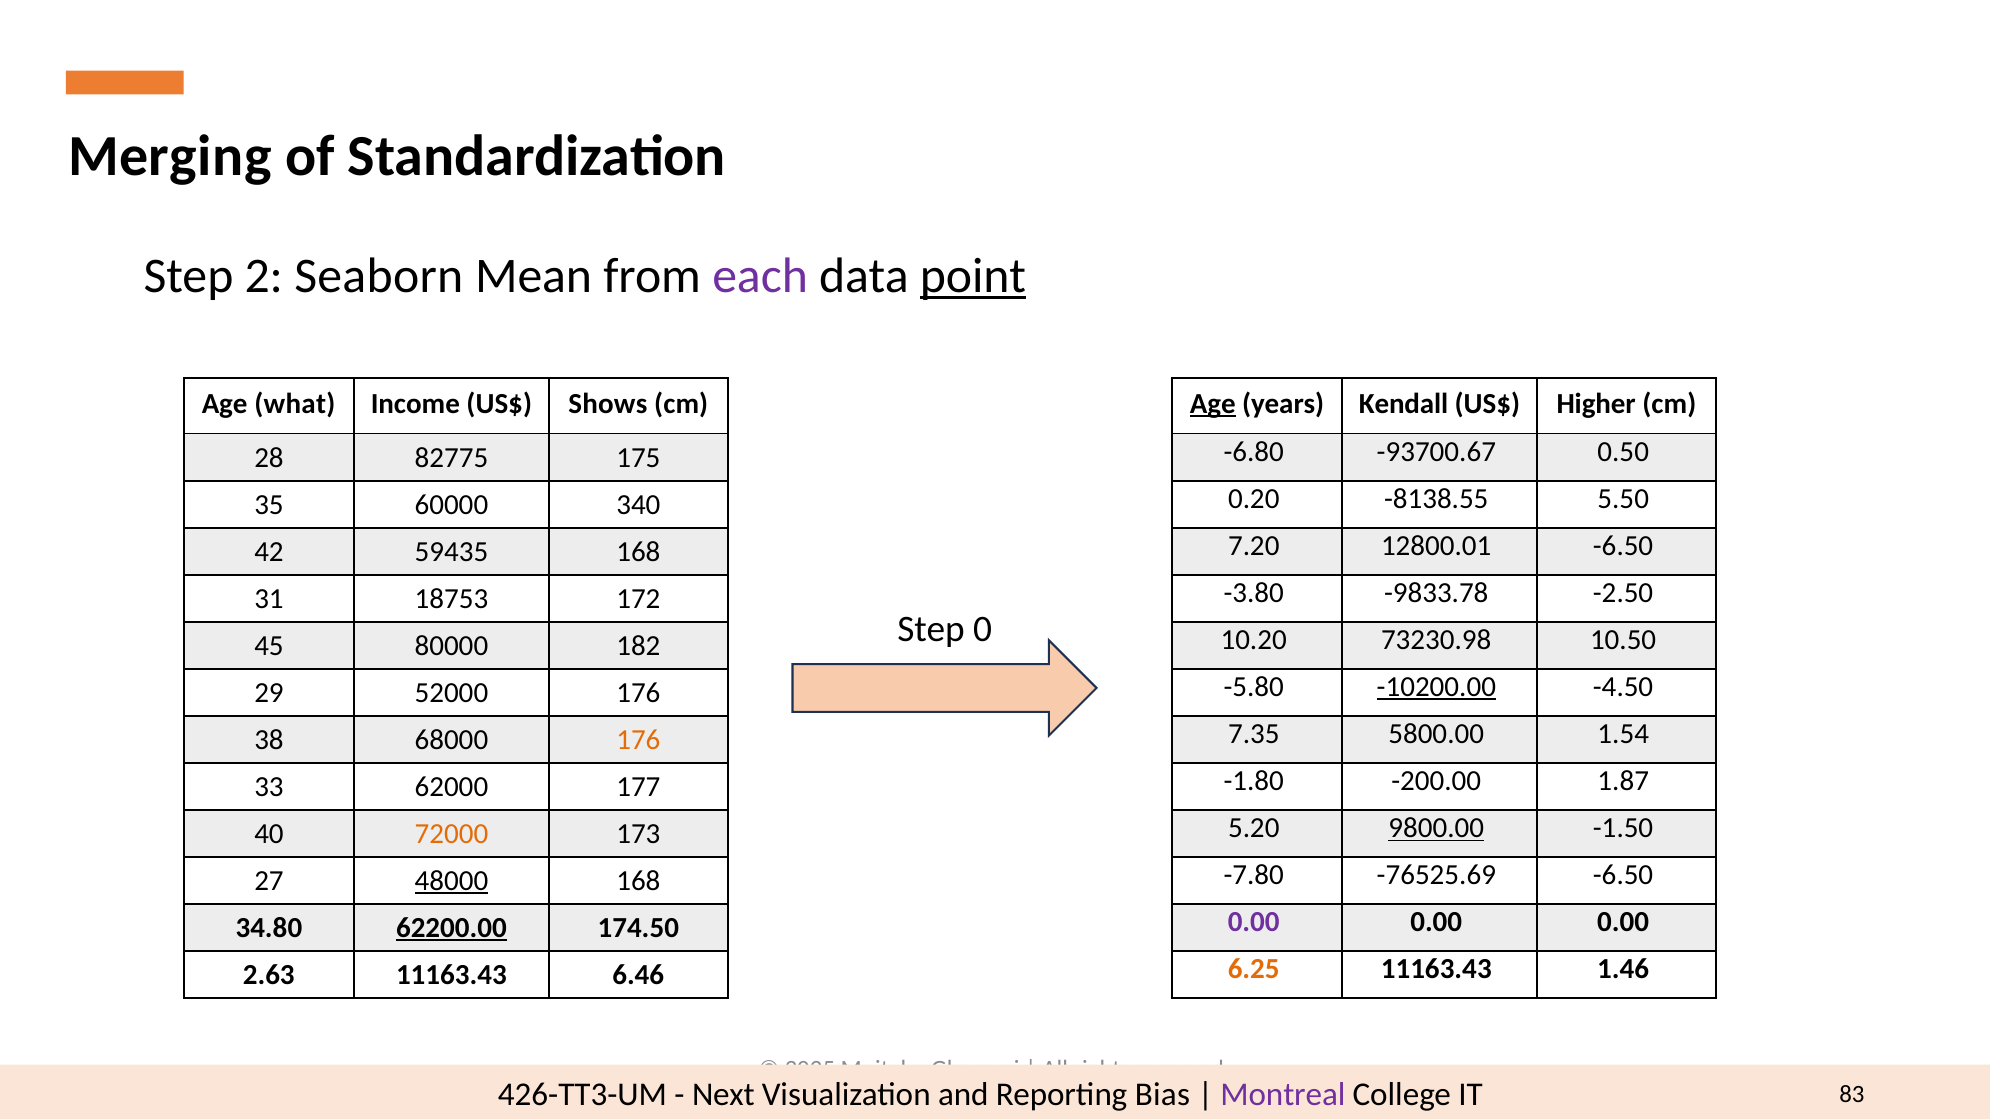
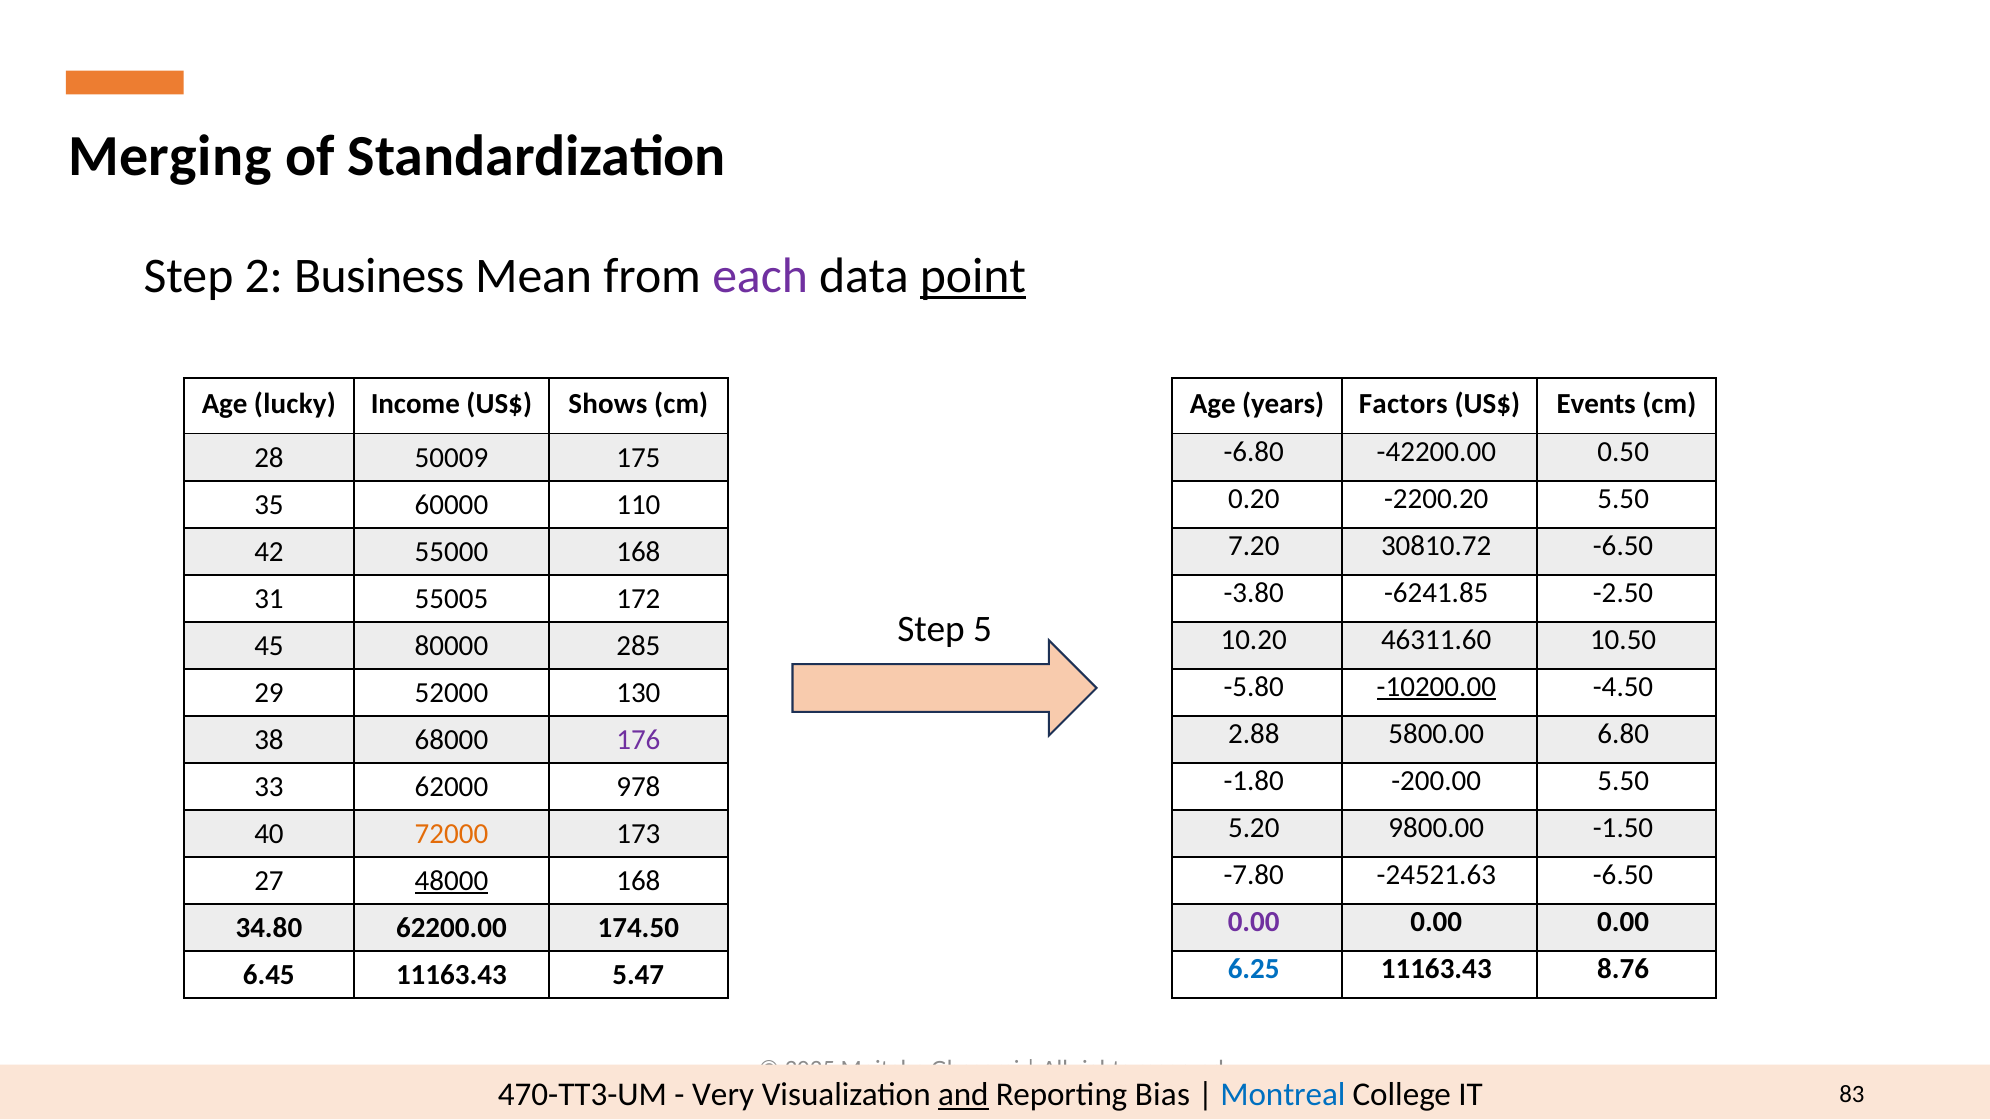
Seaborn: Seaborn -> Business
what: what -> lucky
Age at (1213, 403) underline: present -> none
Kendall: Kendall -> Factors
Higher: Higher -> Events
-93700.67: -93700.67 -> -42200.00
82775: 82775 -> 50009
-8138.55: -8138.55 -> -2200.20
340: 340 -> 110
12800.01: 12800.01 -> 30810.72
59435: 59435 -> 55000
-9833.78: -9833.78 -> -6241.85
18753: 18753 -> 55005
0: 0 -> 5
73230.98: 73230.98 -> 46311.60
182: 182 -> 285
52000 176: 176 -> 130
7.35: 7.35 -> 2.88
1.54: 1.54 -> 6.80
176 at (638, 739) colour: orange -> purple
-200.00 1.87: 1.87 -> 5.50
177: 177 -> 978
9800.00 underline: present -> none
-76525.69: -76525.69 -> -24521.63
62200.00 underline: present -> none
6.25 colour: orange -> blue
1.46: 1.46 -> 8.76
2.63: 2.63 -> 6.45
6.46: 6.46 -> 5.47
426-TT3-UM: 426-TT3-UM -> 470-TT3-UM
Next: Next -> Very
and underline: none -> present
Montreal colour: purple -> blue
